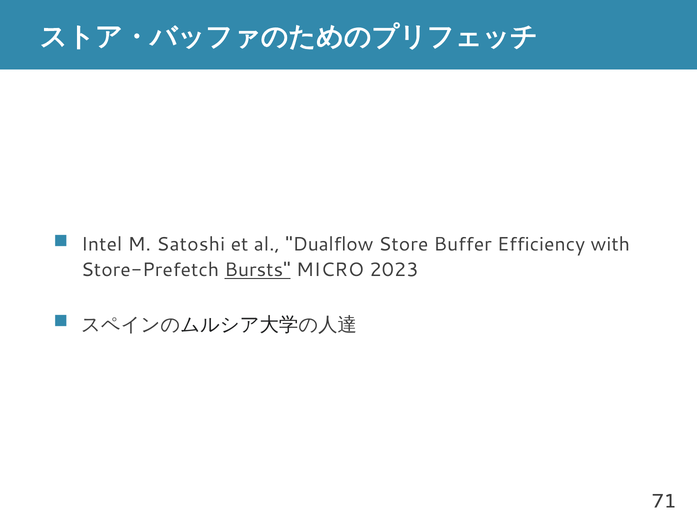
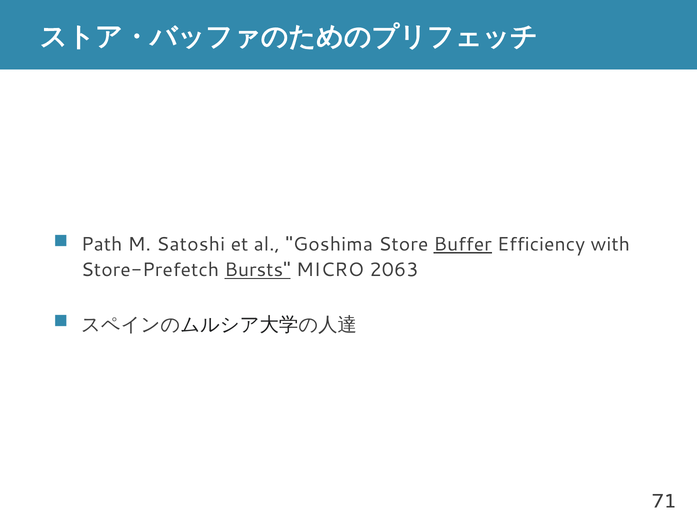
Intel: Intel -> Path
Dualflow: Dualflow -> Goshima
Buffer underline: none -> present
2023: 2023 -> 2063
